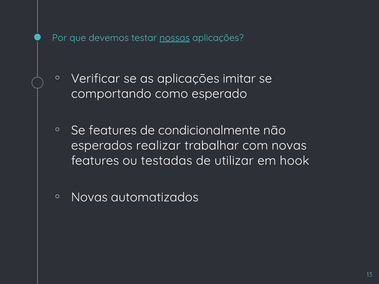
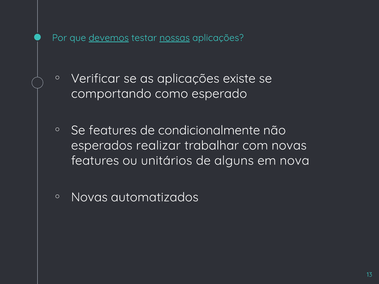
devemos underline: none -> present
imitar: imitar -> existe
testadas: testadas -> unitários
utilizar: utilizar -> alguns
hook: hook -> nova
